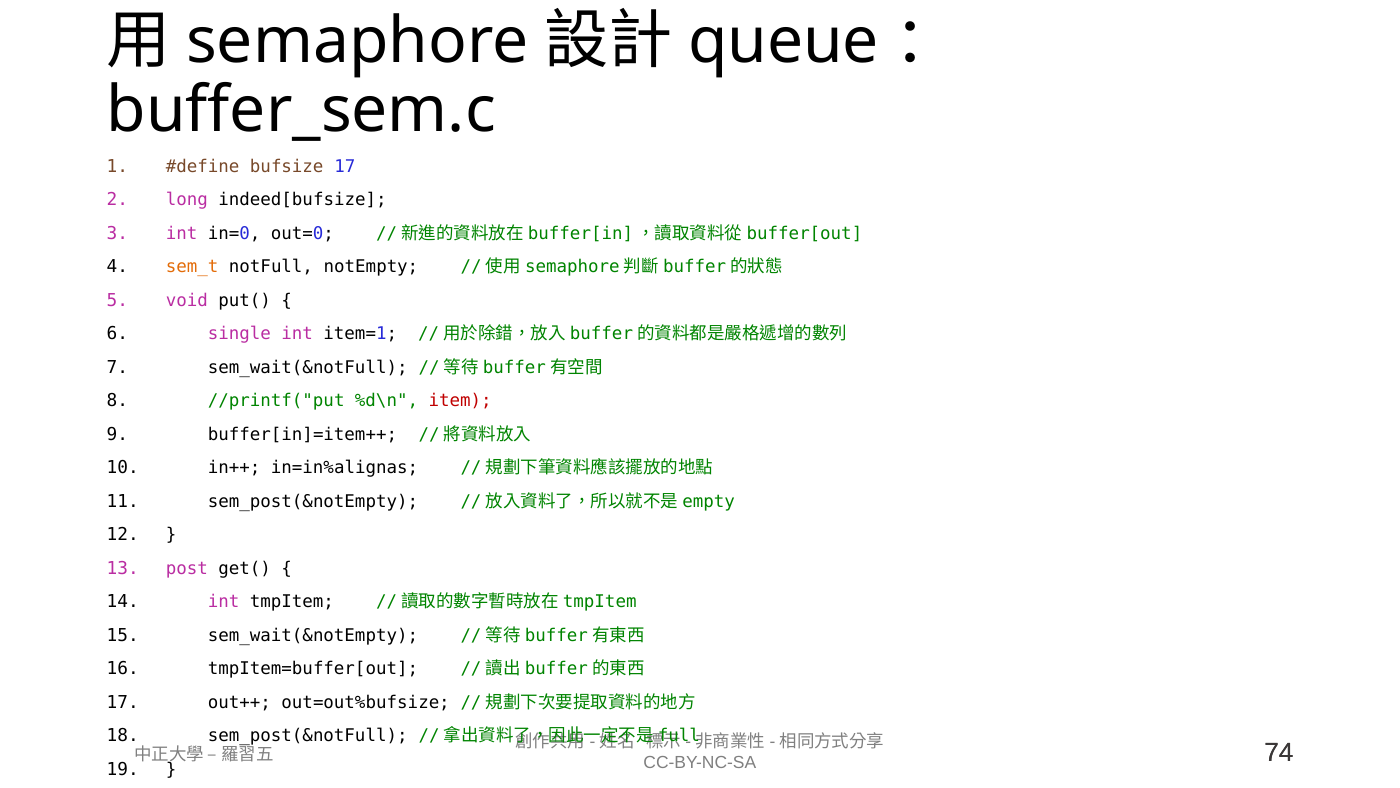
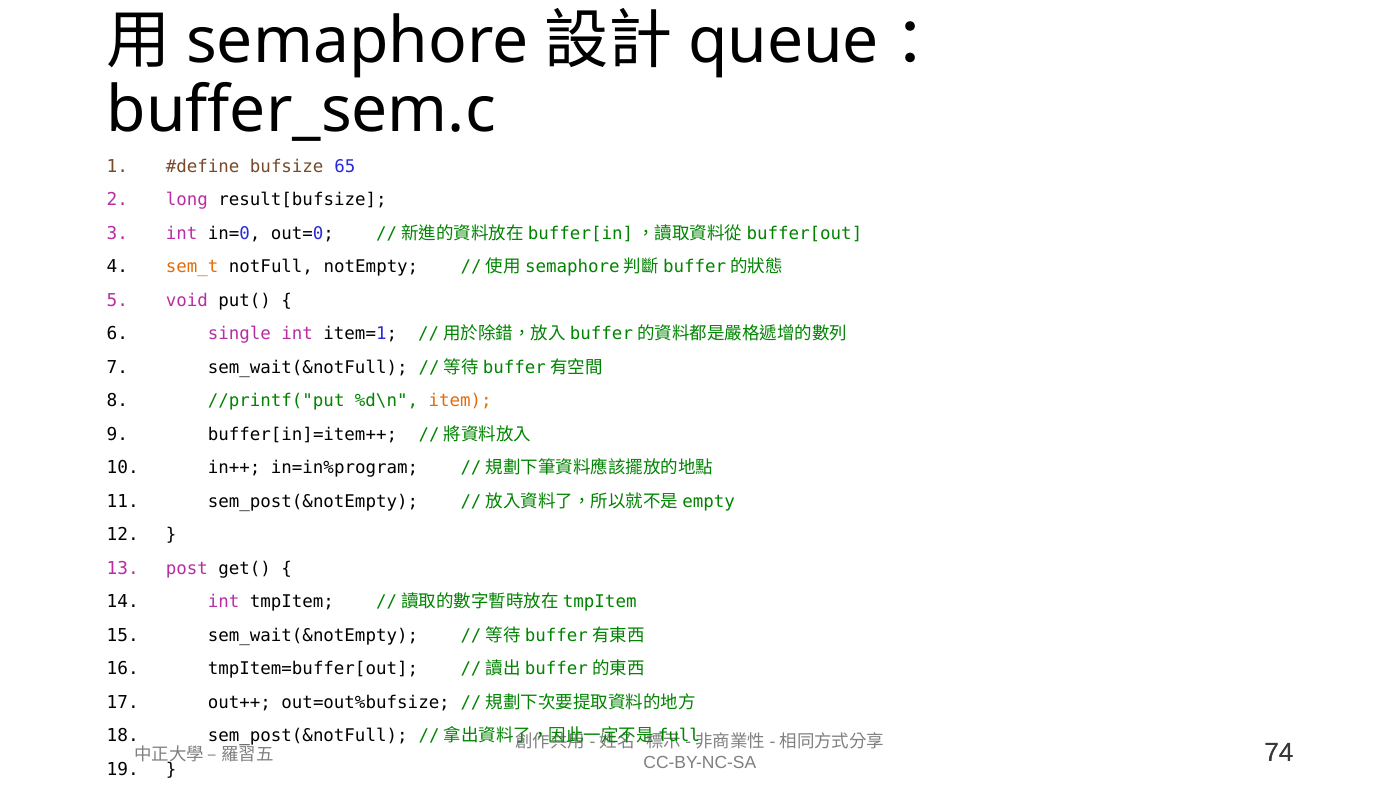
bufsize 17: 17 -> 65
indeed[bufsize: indeed[bufsize -> result[bufsize
item colour: red -> orange
in=in%alignas: in=in%alignas -> in=in%program
